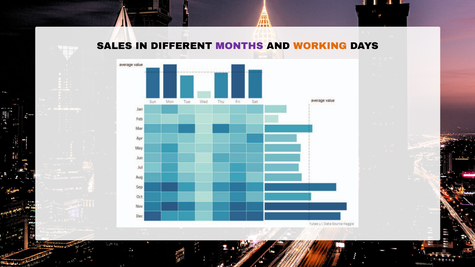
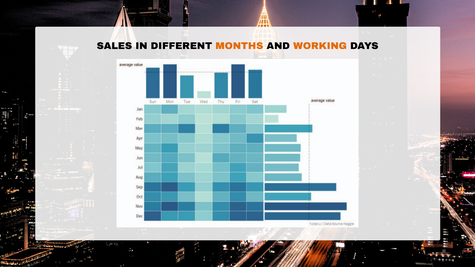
MONTHS colour: purple -> orange
